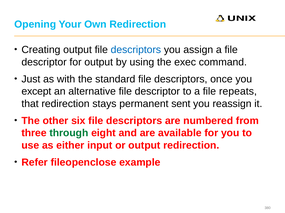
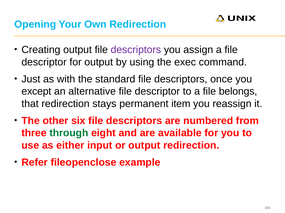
descriptors at (136, 50) colour: blue -> purple
repeats: repeats -> belongs
sent: sent -> item
